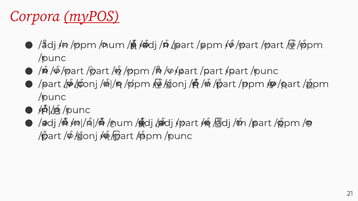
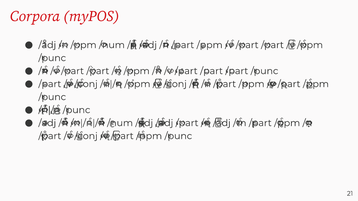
myPOS underline: present -> none
